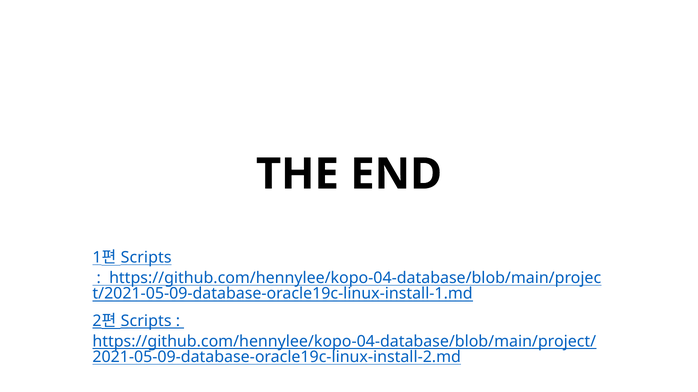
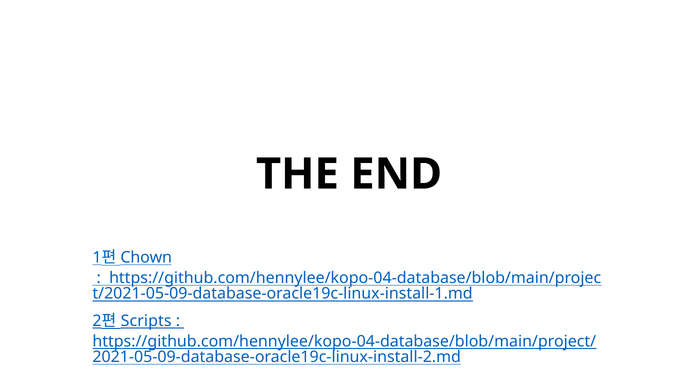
Scripts at (146, 258): Scripts -> Chown
